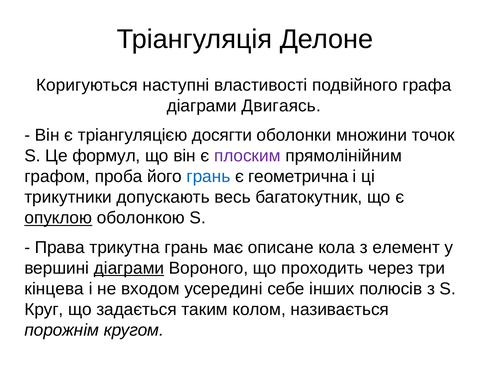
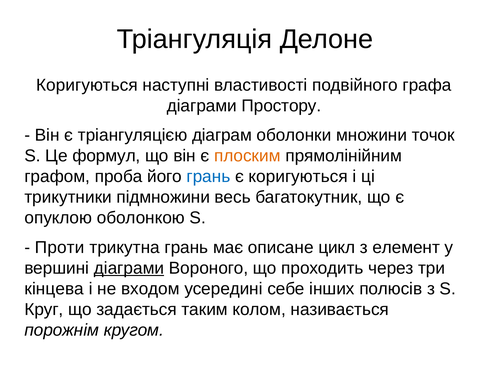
Двигаясь: Двигаясь -> Простору
досягти: досягти -> діаграм
плоским colour: purple -> orange
є геометрична: геометрична -> коригуються
допускають: допускають -> підмножини
опуклою underline: present -> none
Права: Права -> Проти
кола: кола -> цикл
